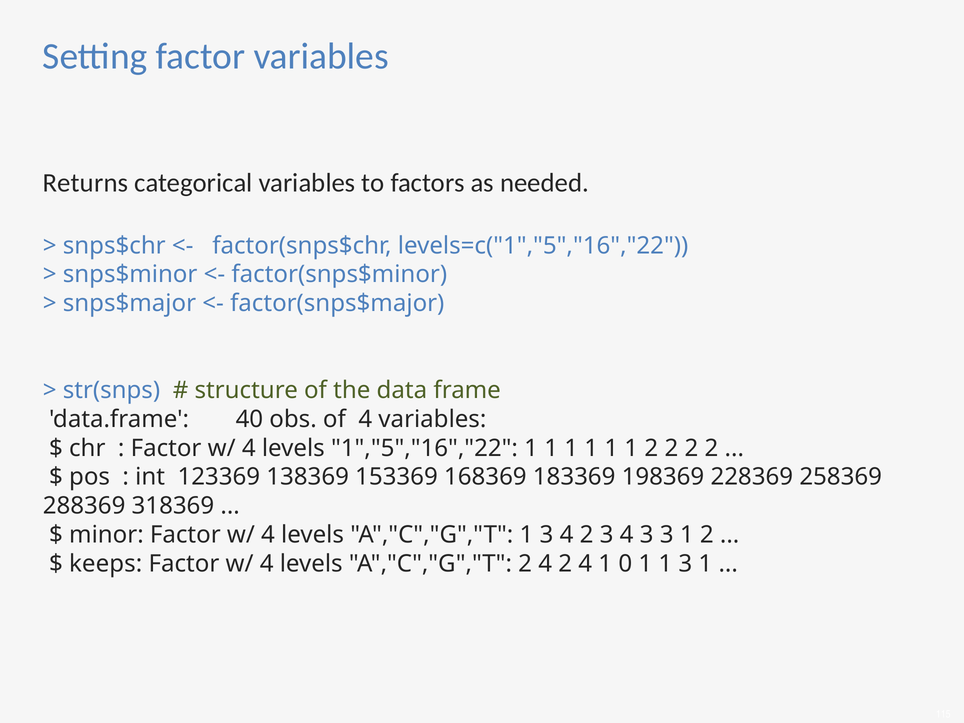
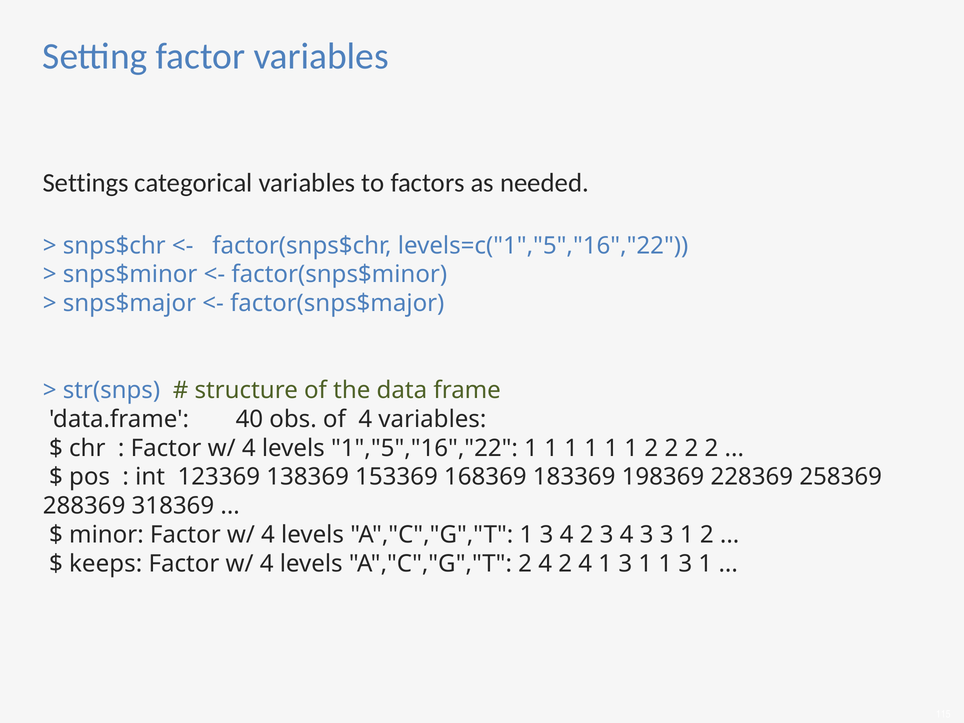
Returns: Returns -> Settings
4 1 0: 0 -> 3
